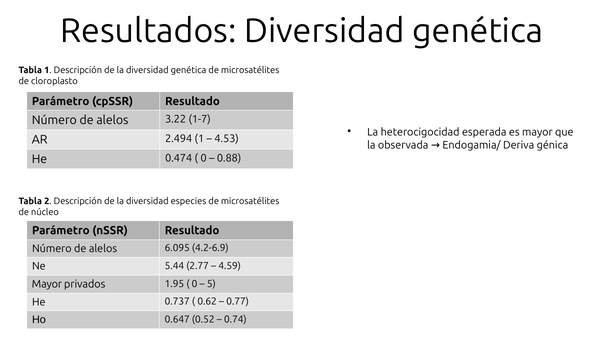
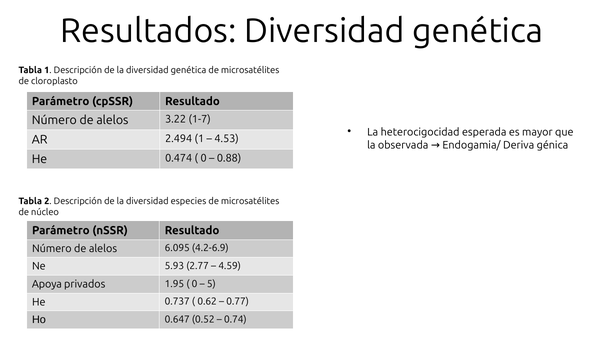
5.44: 5.44 -> 5.93
Mayor at (47, 284): Mayor -> Apoya
